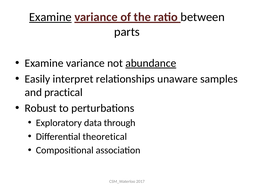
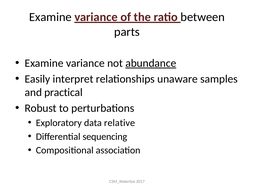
Examine at (50, 17) underline: present -> none
through: through -> relative
theoretical: theoretical -> sequencing
